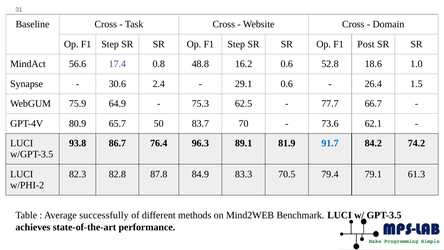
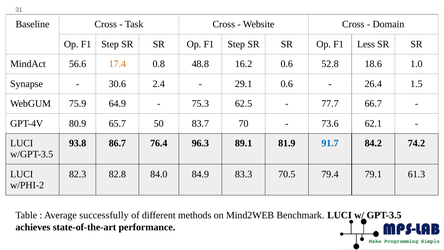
Post: Post -> Less
17.4 colour: purple -> orange
87.8: 87.8 -> 84.0
